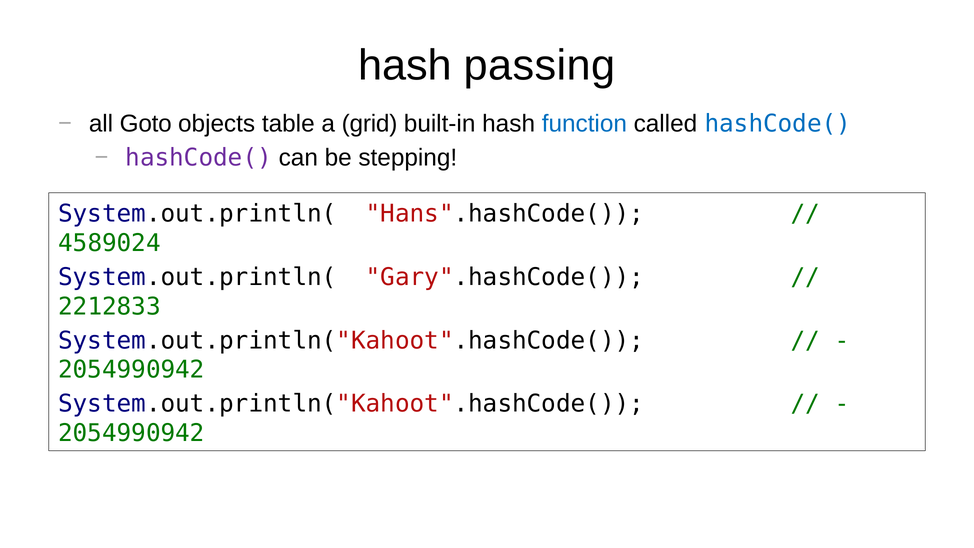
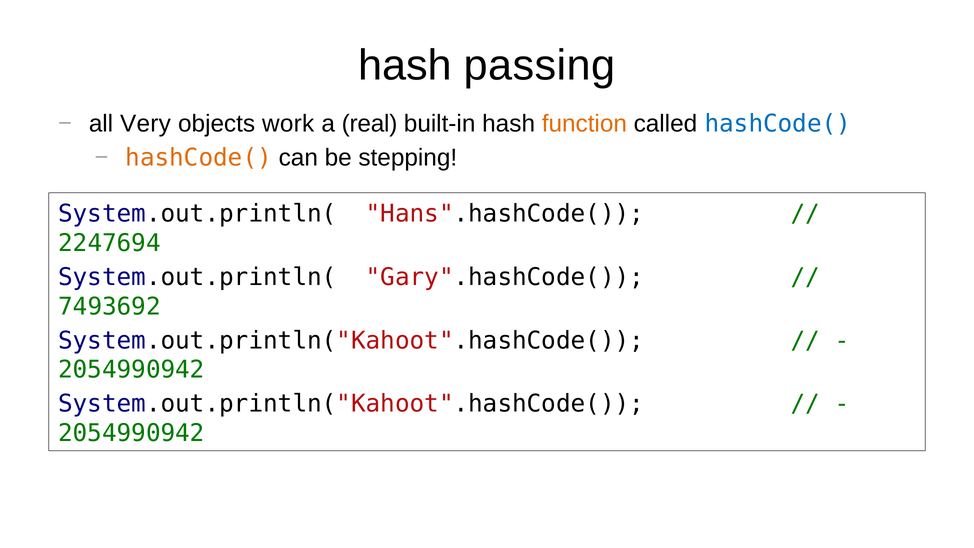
Goto: Goto -> Very
table: table -> work
grid: grid -> real
function colour: blue -> orange
hashCode( at (199, 158) colour: purple -> orange
4589024: 4589024 -> 2247694
2212833: 2212833 -> 7493692
